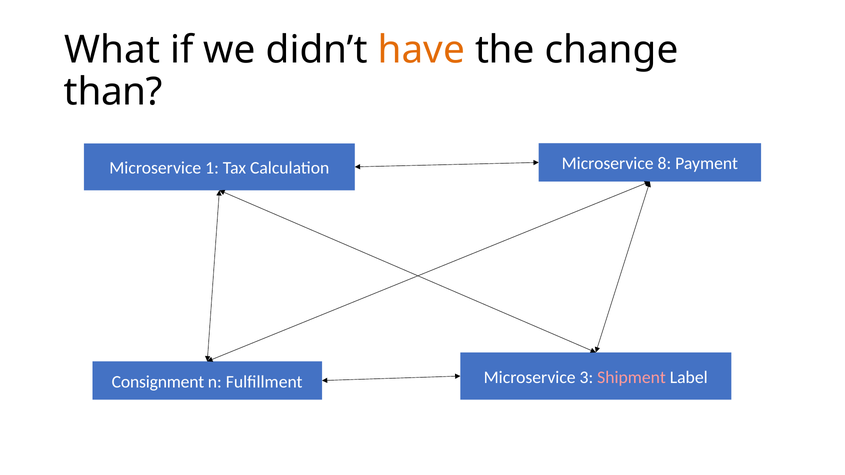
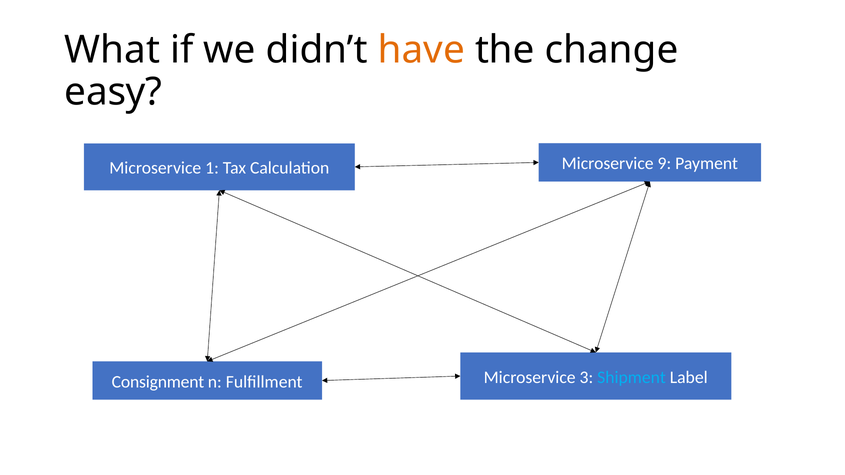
than: than -> easy
8: 8 -> 9
Shipment colour: pink -> light blue
